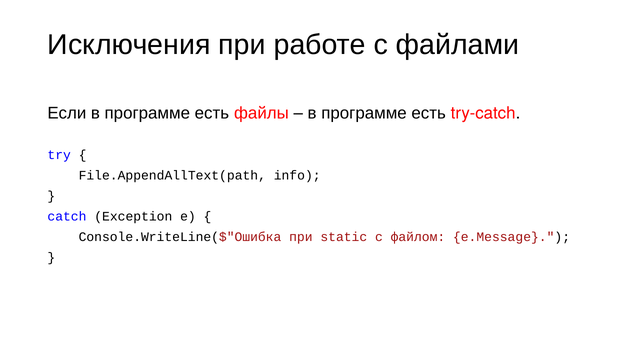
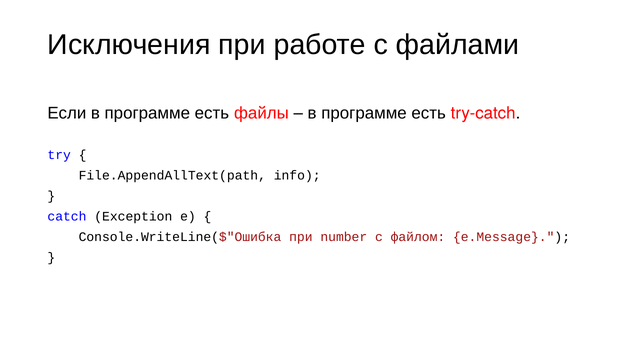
static: static -> number
